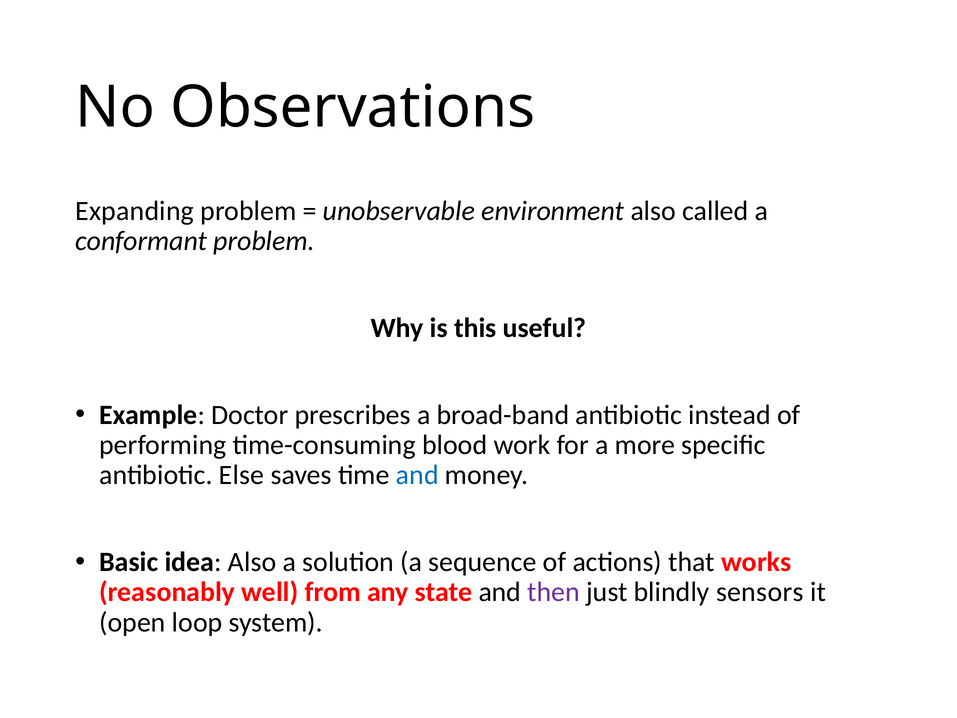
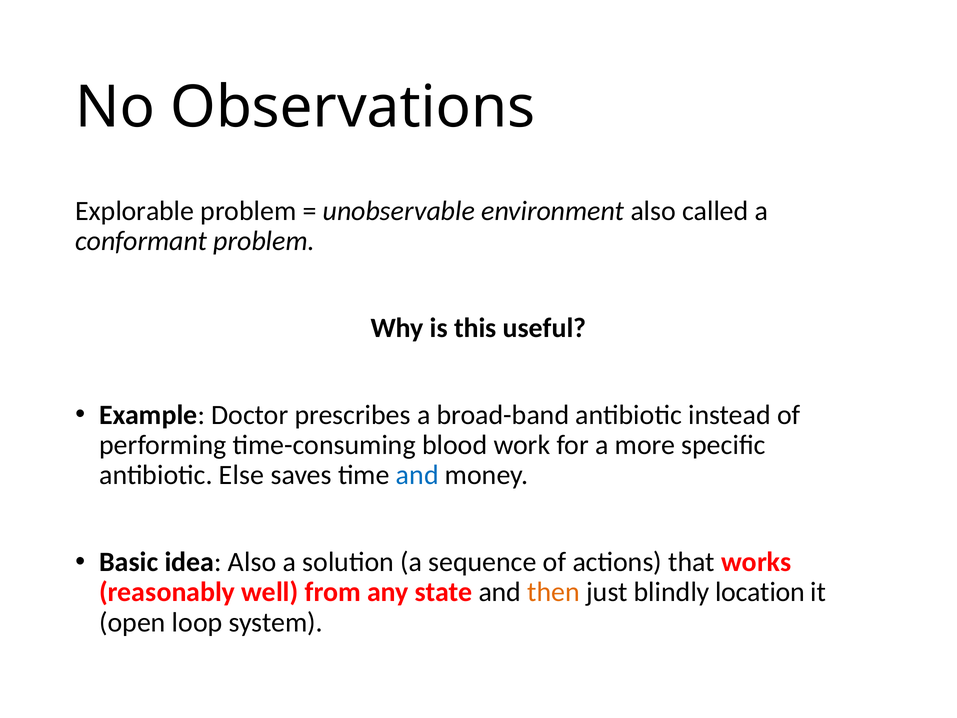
Expanding: Expanding -> Explorable
then colour: purple -> orange
sensors: sensors -> location
